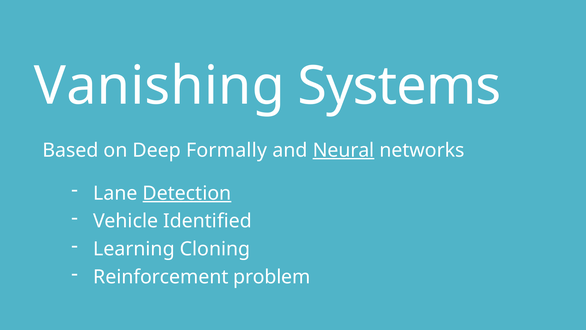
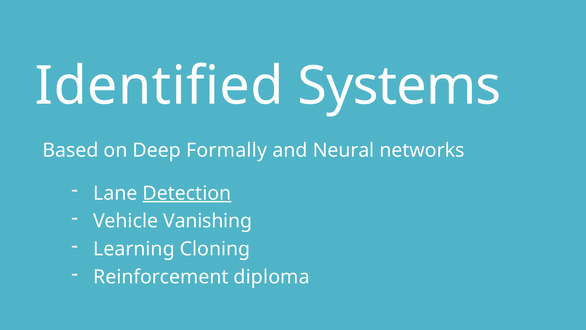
Vanishing: Vanishing -> Identified
Neural underline: present -> none
Identified: Identified -> Vanishing
problem: problem -> diploma
